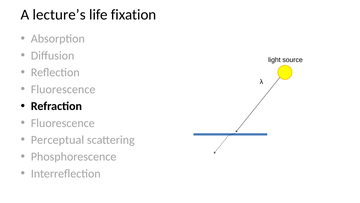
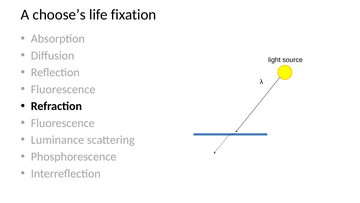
lecture’s: lecture’s -> choose’s
Perceptual: Perceptual -> Luminance
